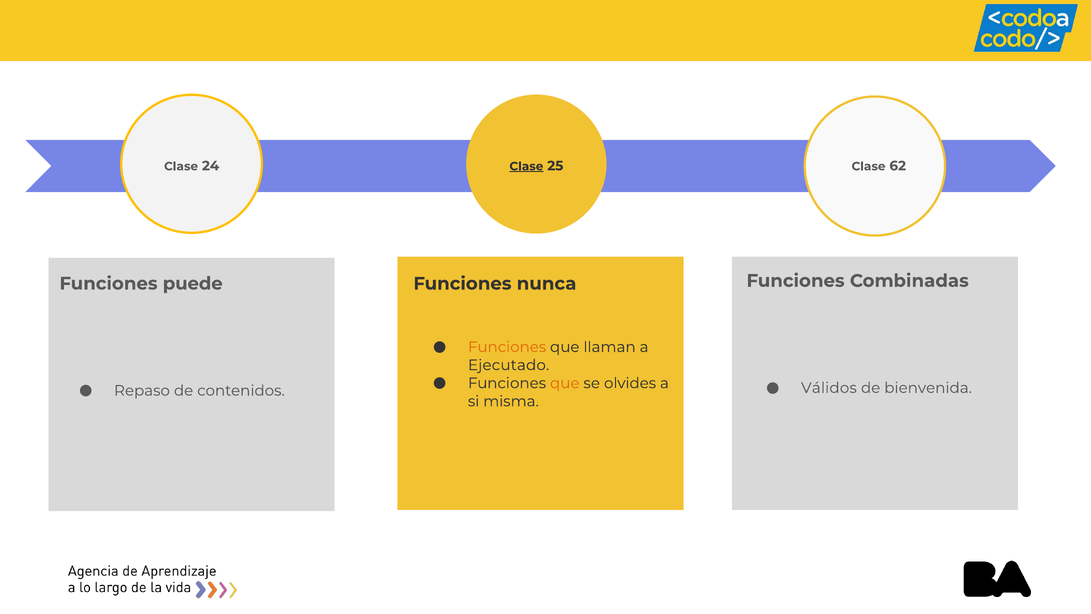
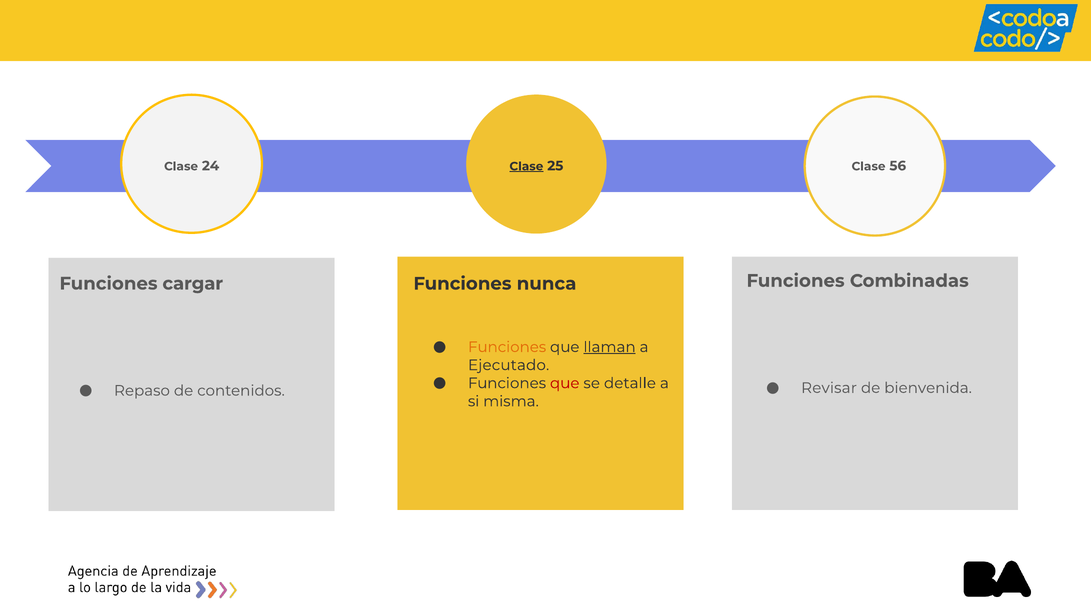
62: 62 -> 56
puede: puede -> cargar
llaman underline: none -> present
que at (565, 383) colour: orange -> red
olvides: olvides -> detalle
Válidos: Válidos -> Revisar
